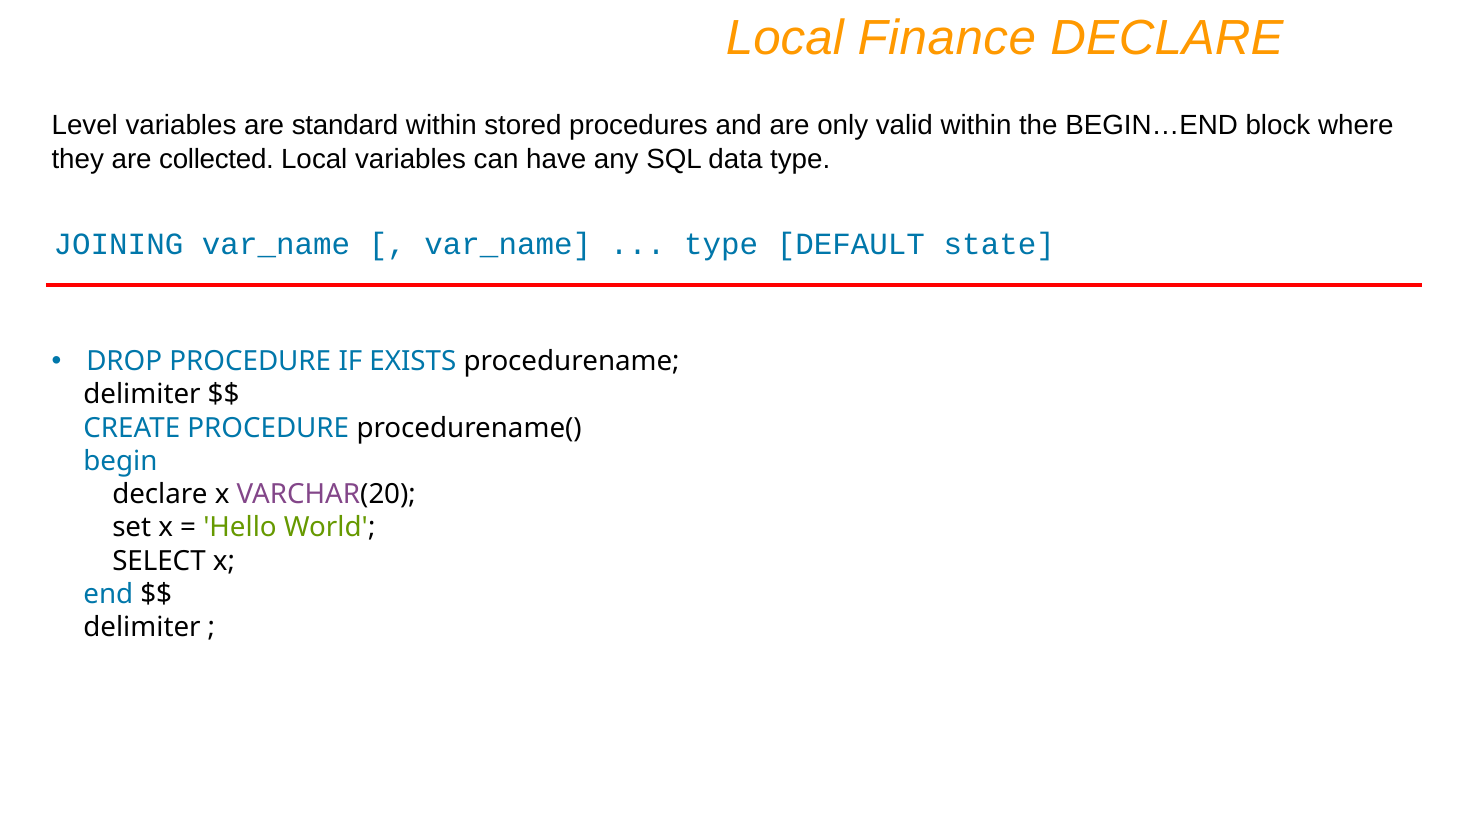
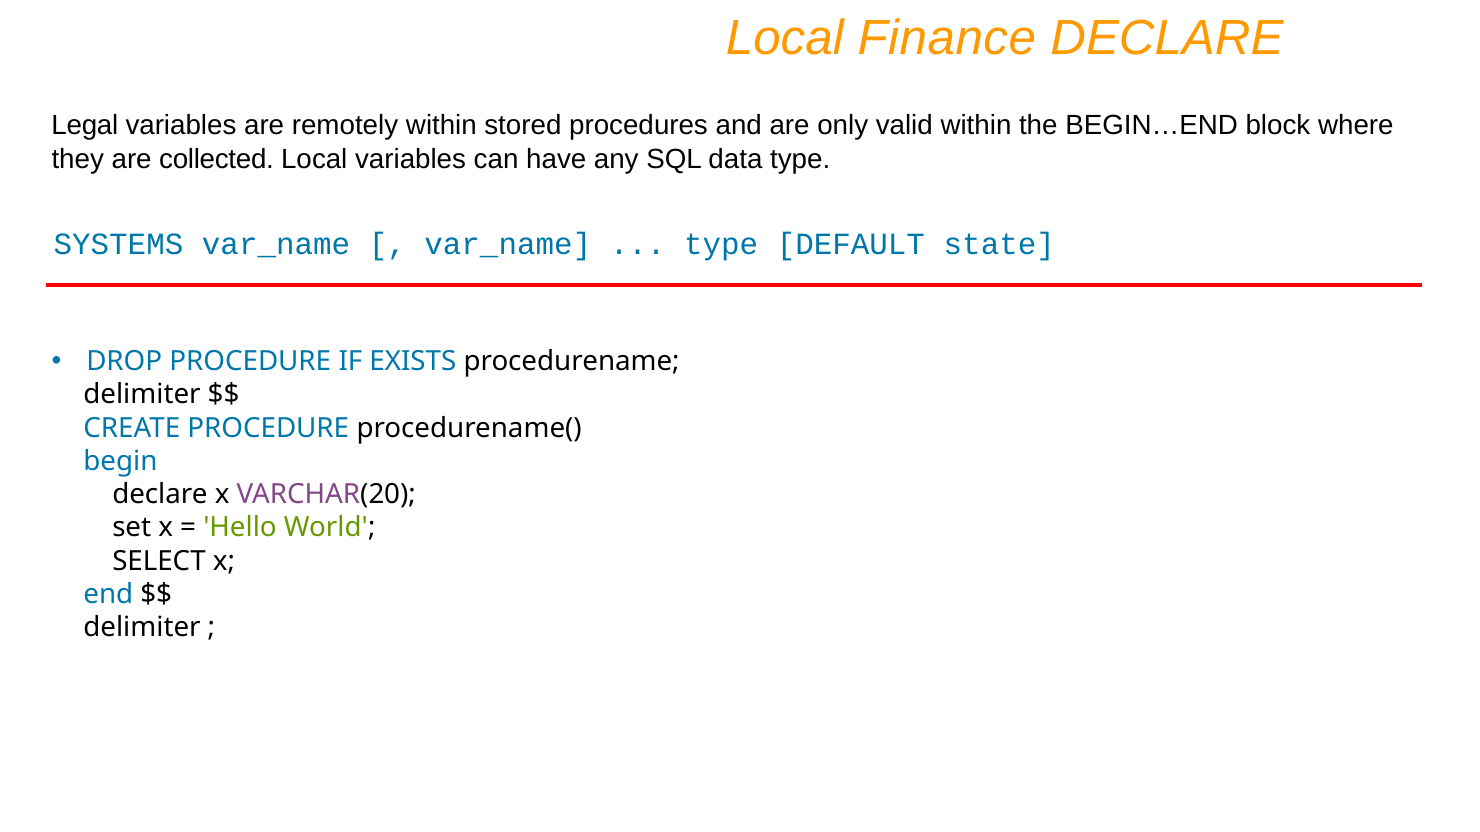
Level: Level -> Legal
standard: standard -> remotely
JOINING: JOINING -> SYSTEMS
